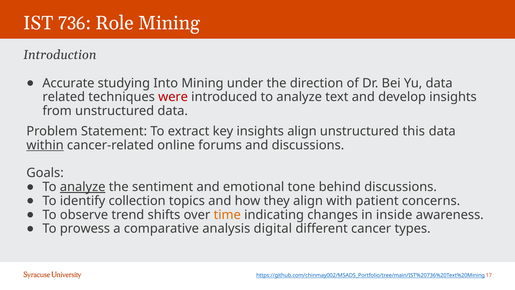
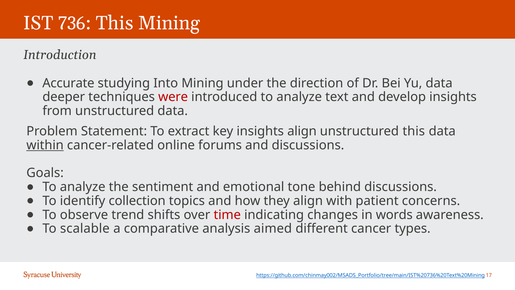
Role at (115, 23): Role -> This
related: related -> deeper
analyze at (83, 187) underline: present -> none
time colour: orange -> red
inside: inside -> words
prowess: prowess -> scalable
digital: digital -> aimed
